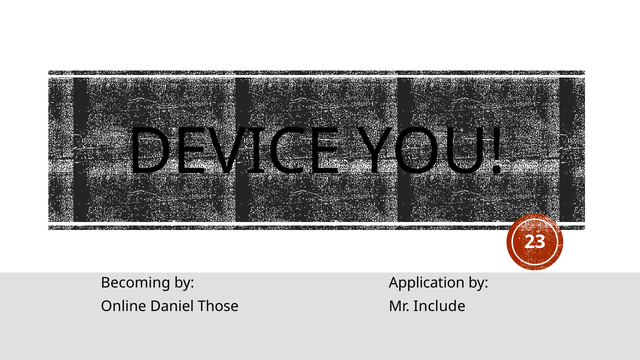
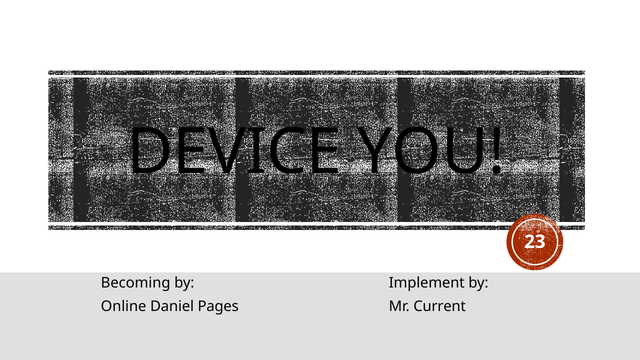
Application: Application -> Implement
Those: Those -> Pages
Include: Include -> Current
